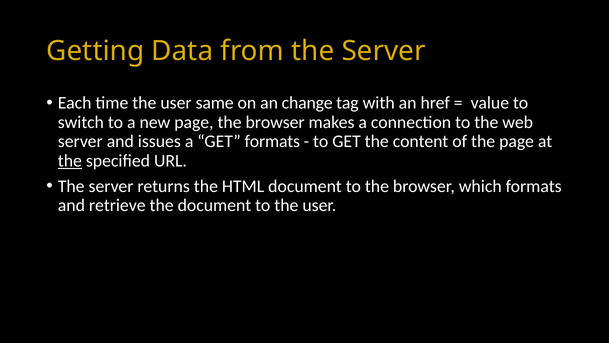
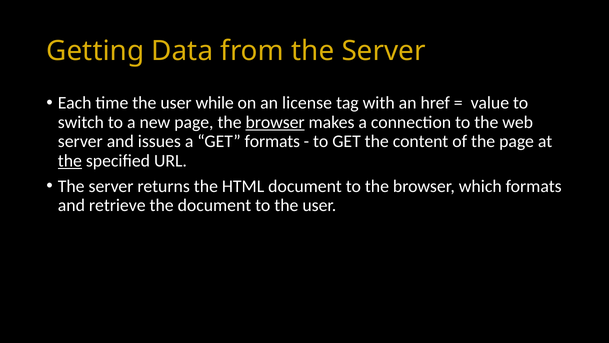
same: same -> while
change: change -> license
browser at (275, 122) underline: none -> present
